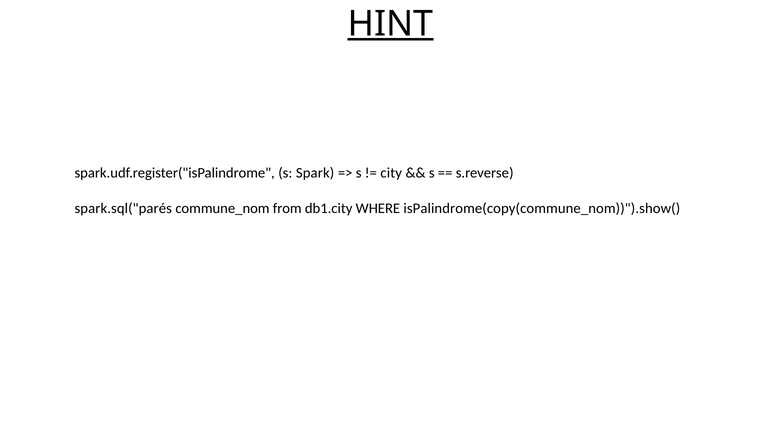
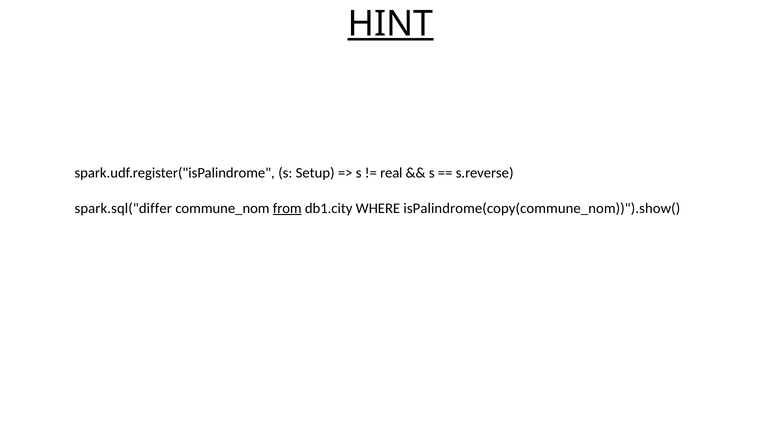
Spark: Spark -> Setup
city: city -> real
spark.sql("parés: spark.sql("parés -> spark.sql("differ
from underline: none -> present
